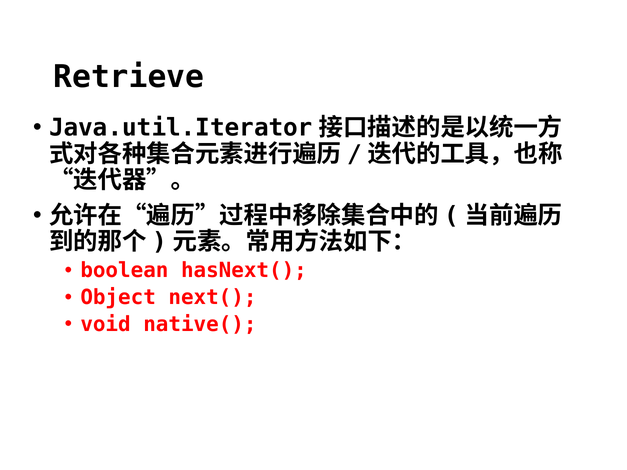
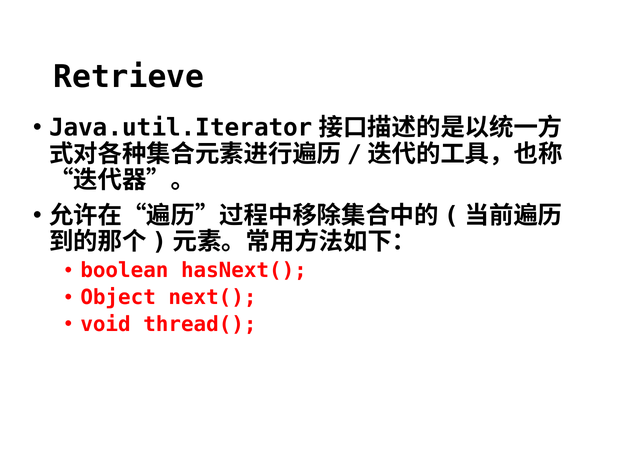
native(: native( -> thread(
